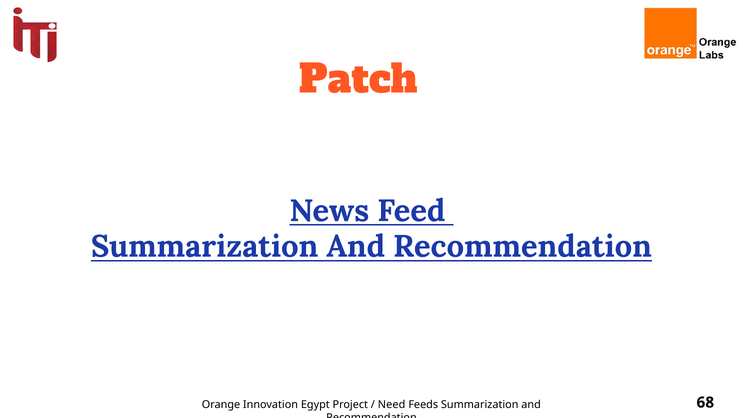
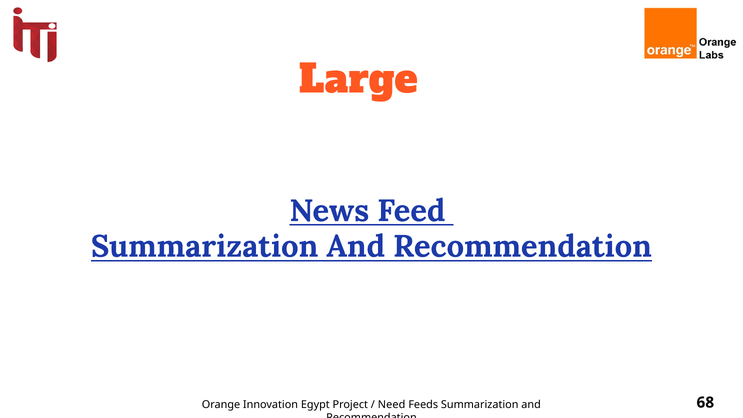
Patch: Patch -> Large
